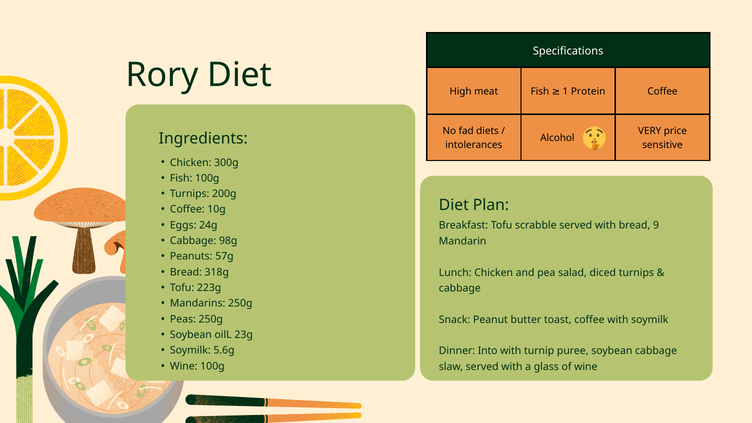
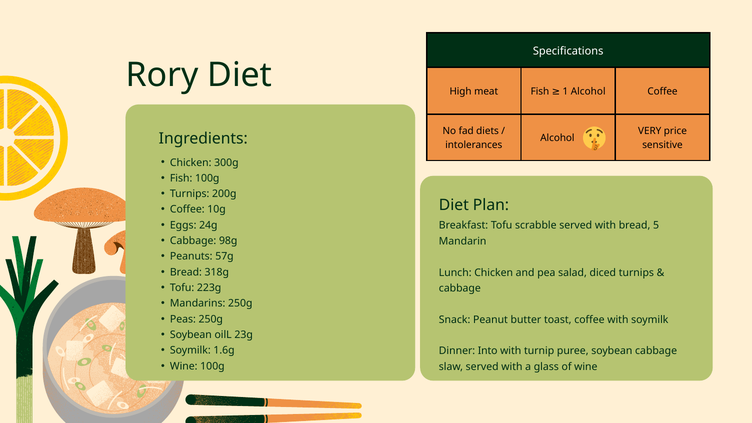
1 Protein: Protein -> Alcohol
9: 9 -> 5
5.6g: 5.6g -> 1.6g
